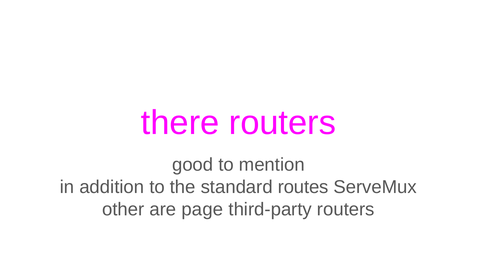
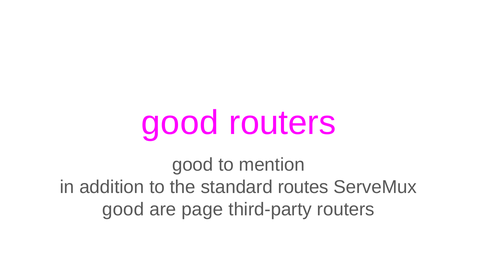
there at (180, 123): there -> good
other at (123, 210): other -> good
